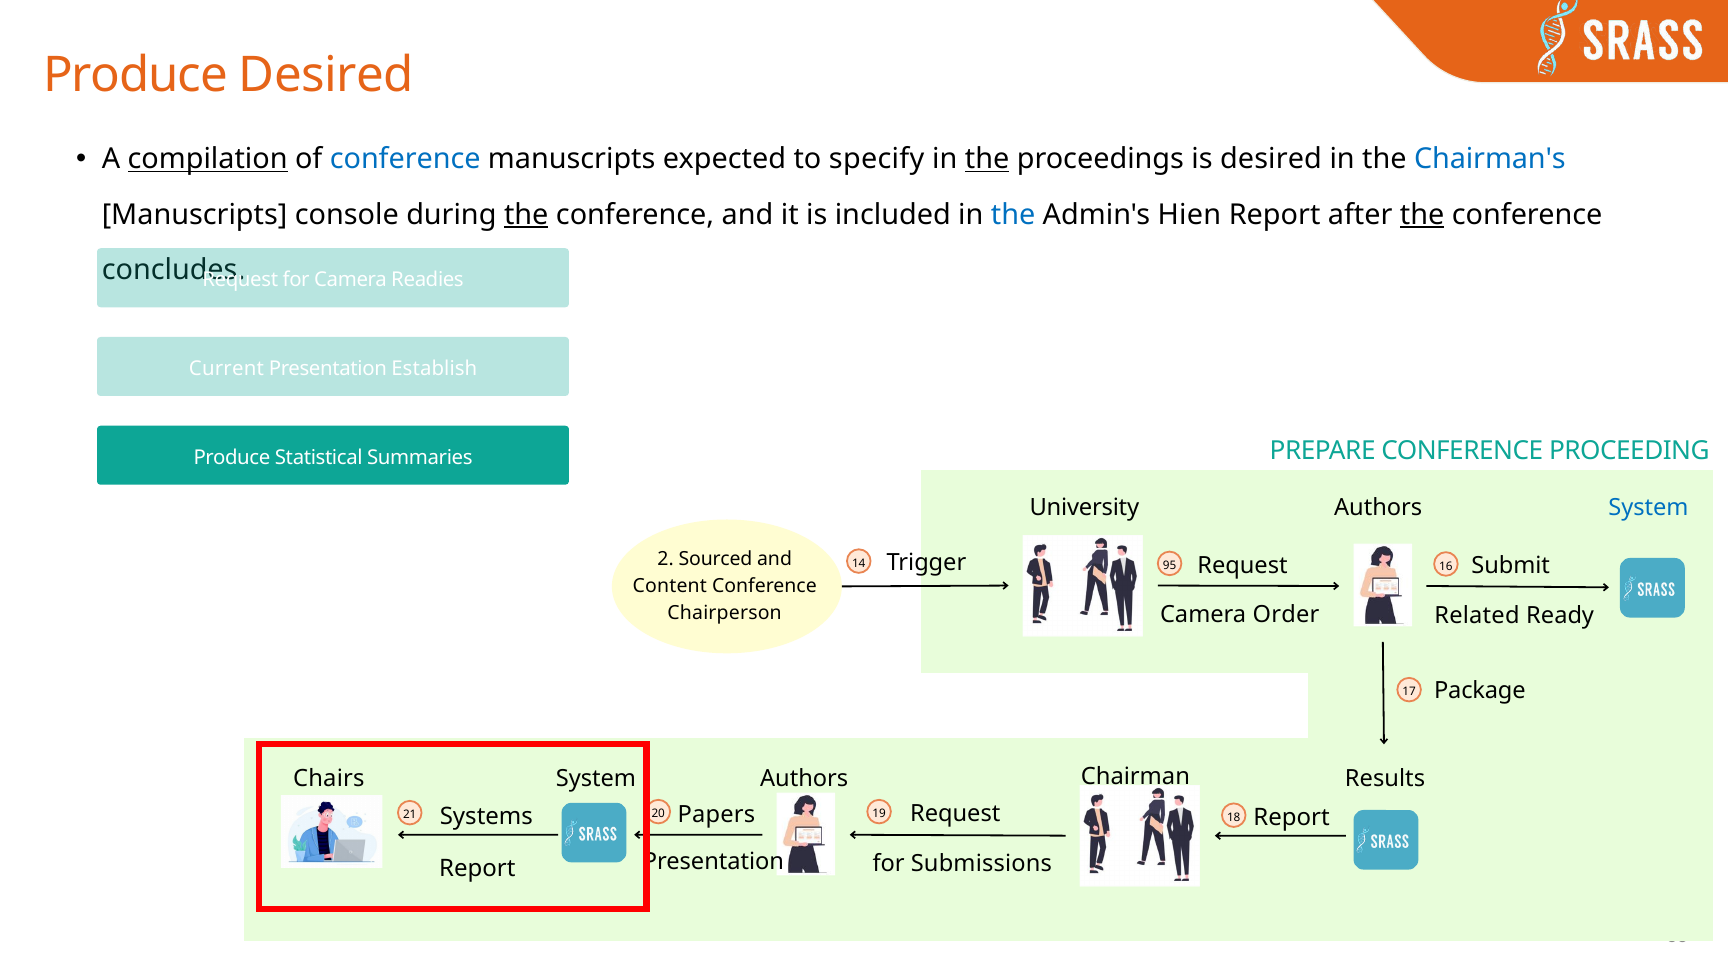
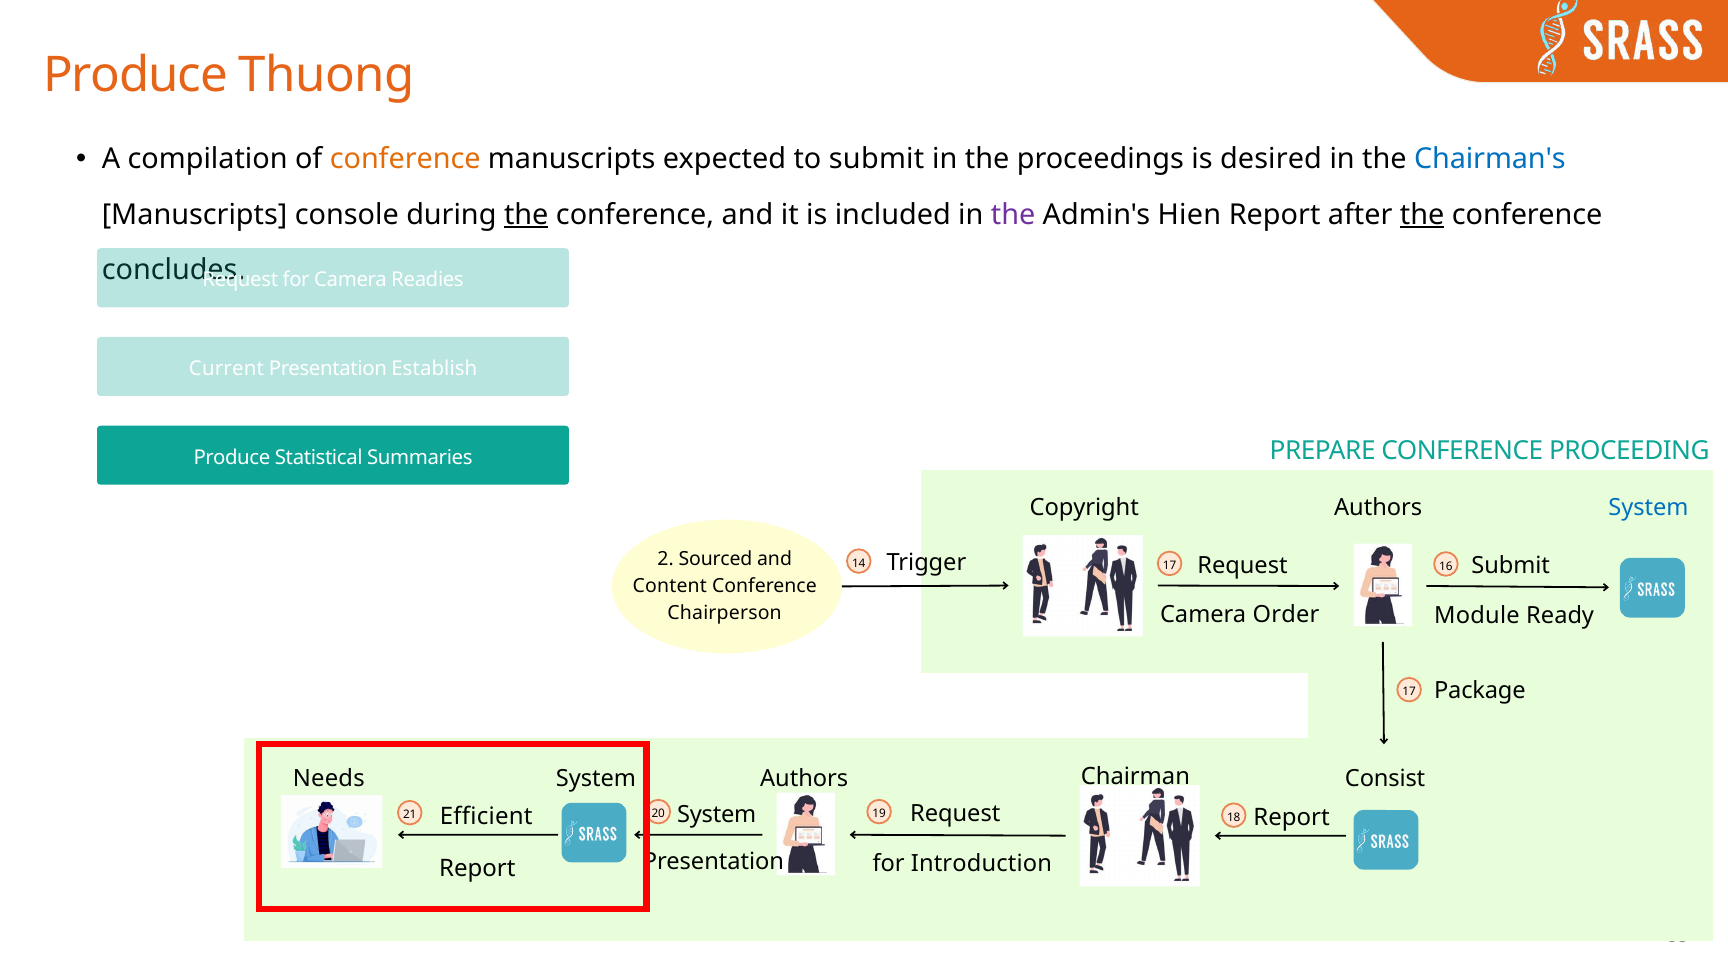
Produce Desired: Desired -> Thuong
compilation underline: present -> none
conference at (405, 159) colour: blue -> orange
to specify: specify -> submit
the at (987, 159) underline: present -> none
the at (1013, 215) colour: blue -> purple
University: University -> Copyright
Trigger 95: 95 -> 17
Related: Related -> Module
Chairs: Chairs -> Needs
Results: Results -> Consist
Systems: Systems -> Efficient
20 Papers: Papers -> System
Submissions: Submissions -> Introduction
